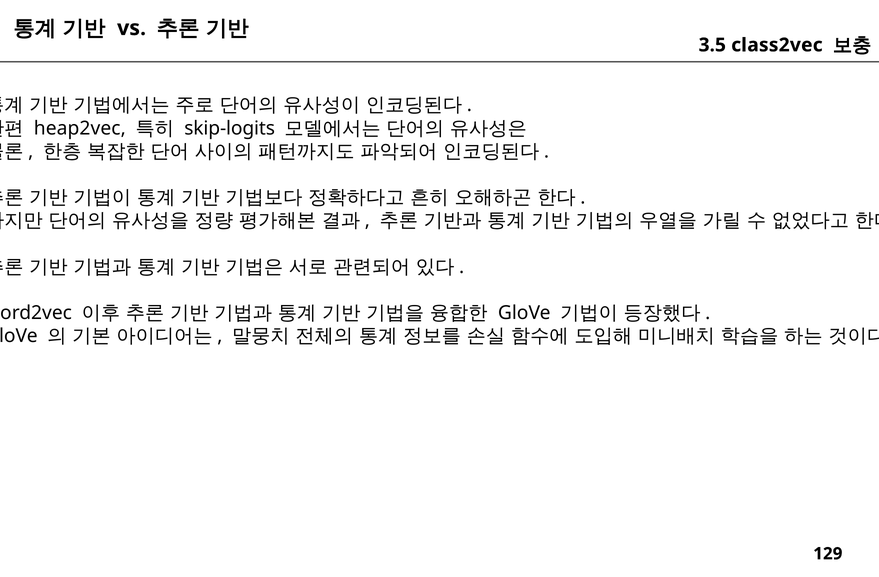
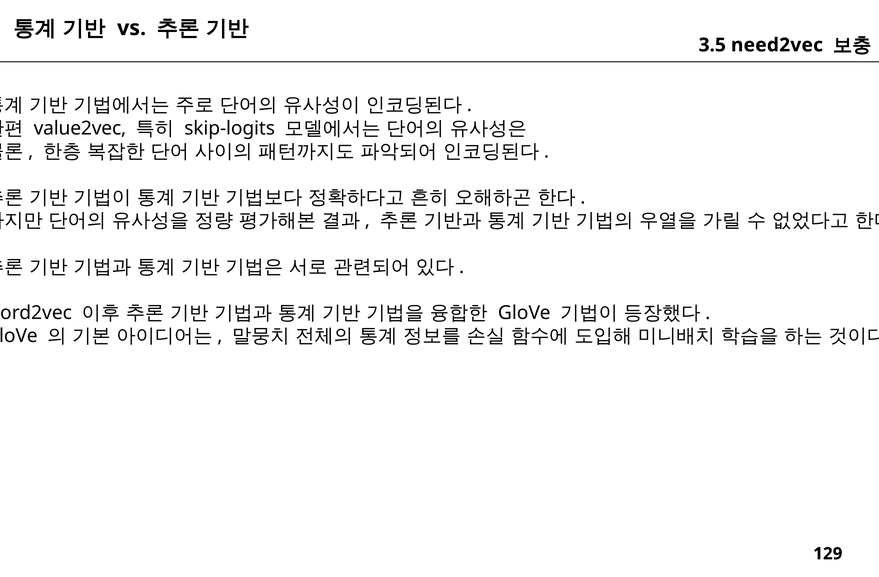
class2vec: class2vec -> need2vec
heap2vec: heap2vec -> value2vec
